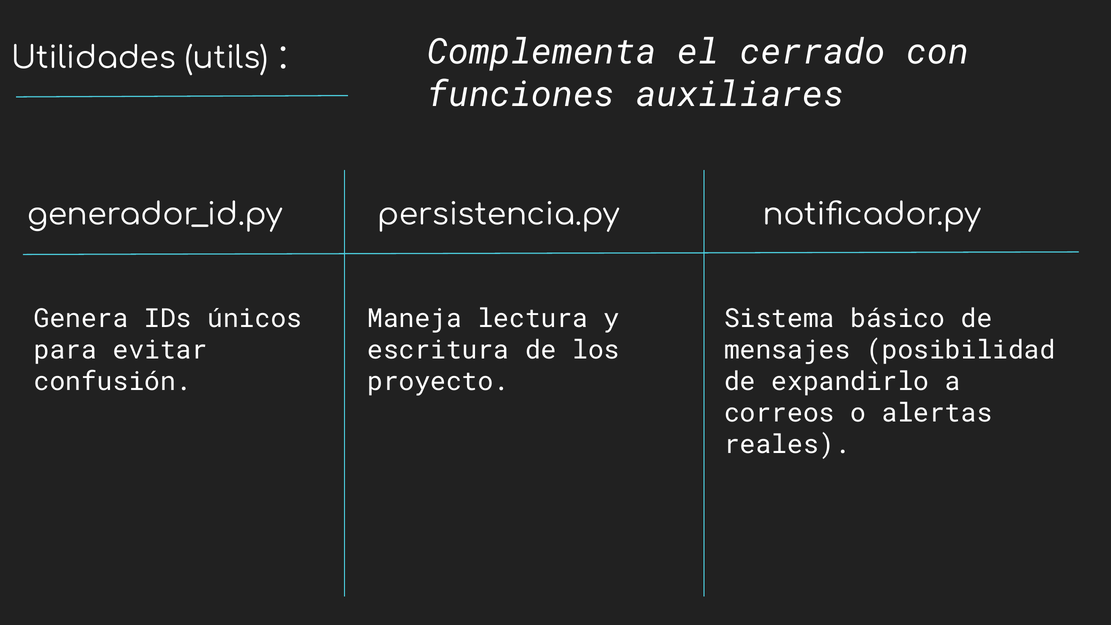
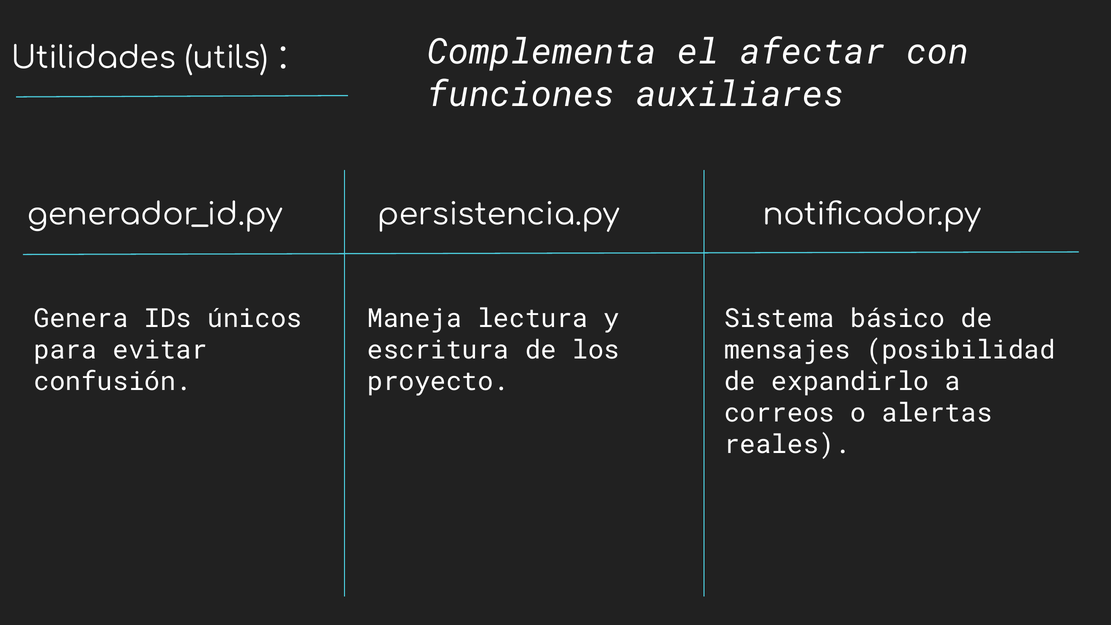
cerrado: cerrado -> afectar
